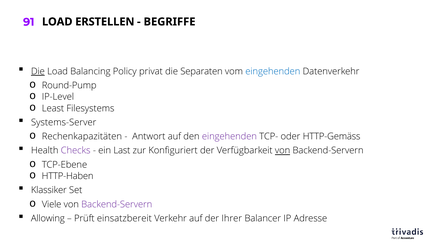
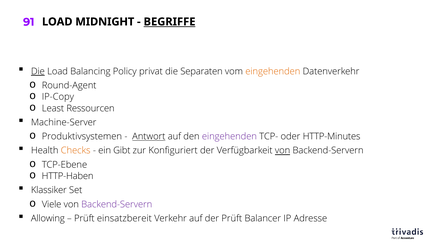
ERSTELLEN: ERSTELLEN -> MIDNIGHT
BEGRIFFE underline: none -> present
eingehenden at (273, 71) colour: blue -> orange
Round-Pump: Round-Pump -> Round-Agent
IP-Level: IP-Level -> IP-Copy
Filesystems: Filesystems -> Ressourcen
Systems-Server: Systems-Server -> Machine-Server
Rechenkapazitäten: Rechenkapazitäten -> Produktivsystemen
Antwort underline: none -> present
HTTP-Gemäss: HTTP-Gemäss -> HTTP-Minutes
Checks colour: purple -> orange
Last: Last -> Gibt
der Ihrer: Ihrer -> Prüft
